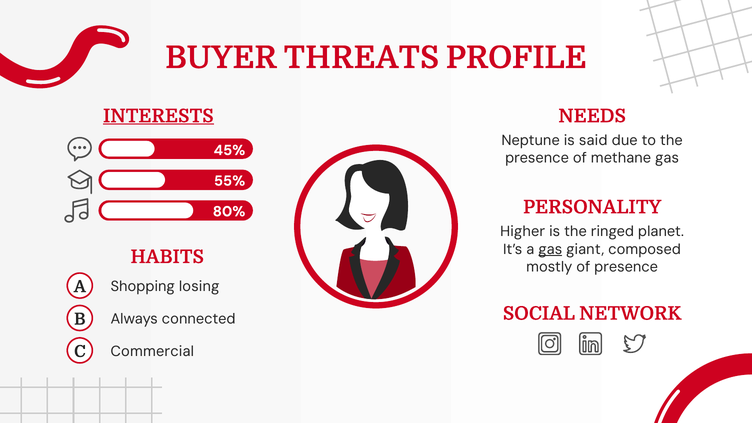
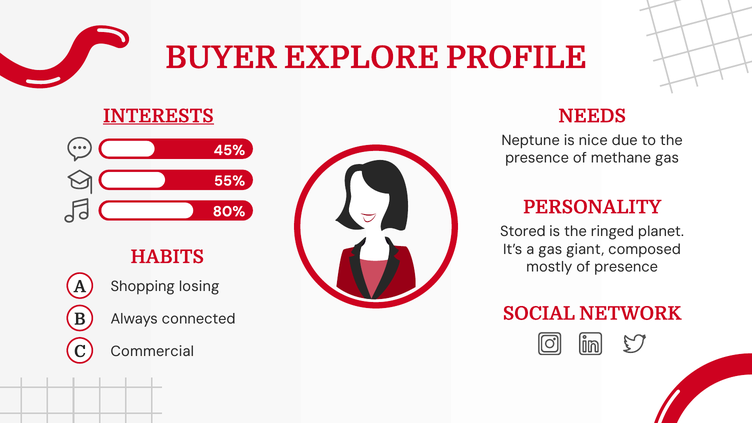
THREATS: THREATS -> EXPLORE
said: said -> nice
Higher: Higher -> Stored
gas at (550, 249) underline: present -> none
